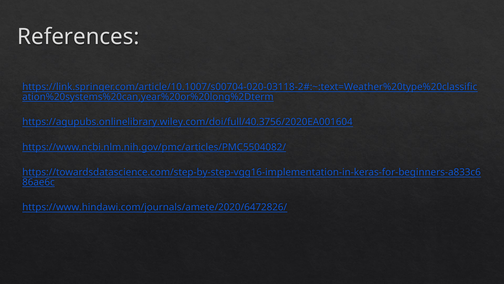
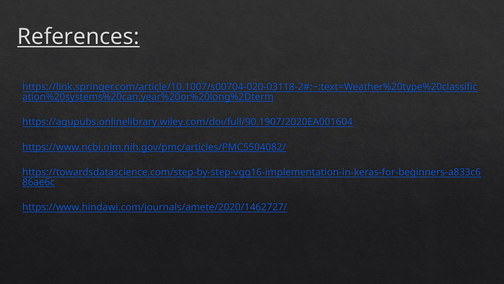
References underline: none -> present
https://agupubs.onlinelibrary.wiley.com/doi/full/40.3756/2020EA001604: https://agupubs.onlinelibrary.wiley.com/doi/full/40.3756/2020EA001604 -> https://agupubs.onlinelibrary.wiley.com/doi/full/90.1907/2020EA001604
https://www.hindawi.com/journals/amete/2020/6472826/: https://www.hindawi.com/journals/amete/2020/6472826/ -> https://www.hindawi.com/journals/amete/2020/1462727/
